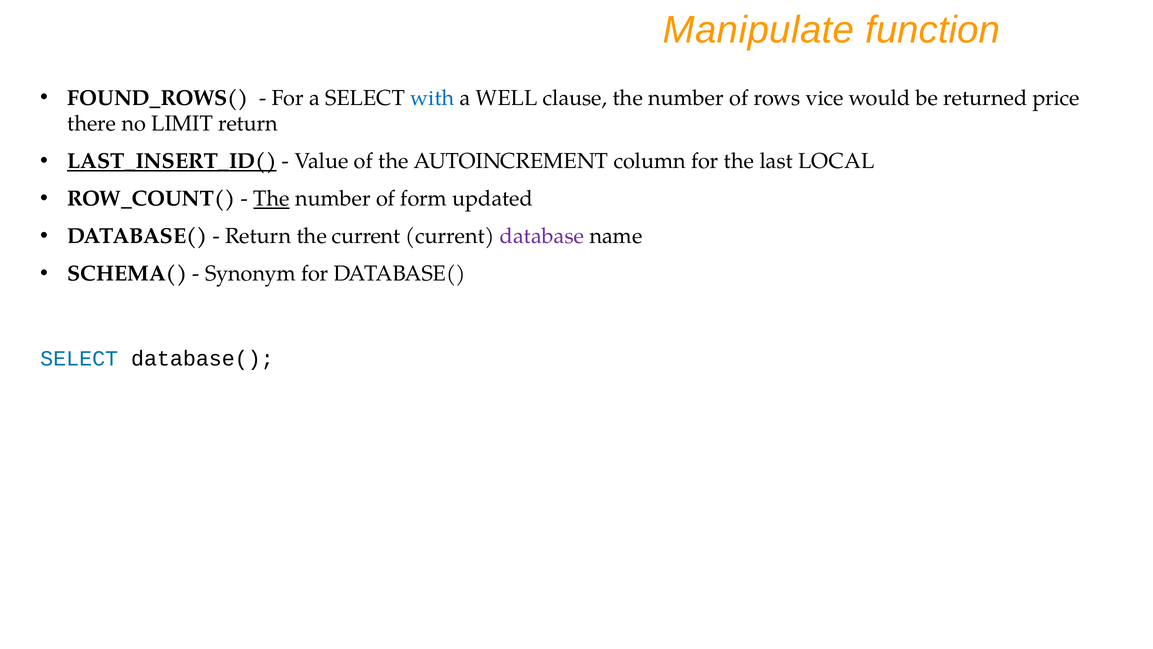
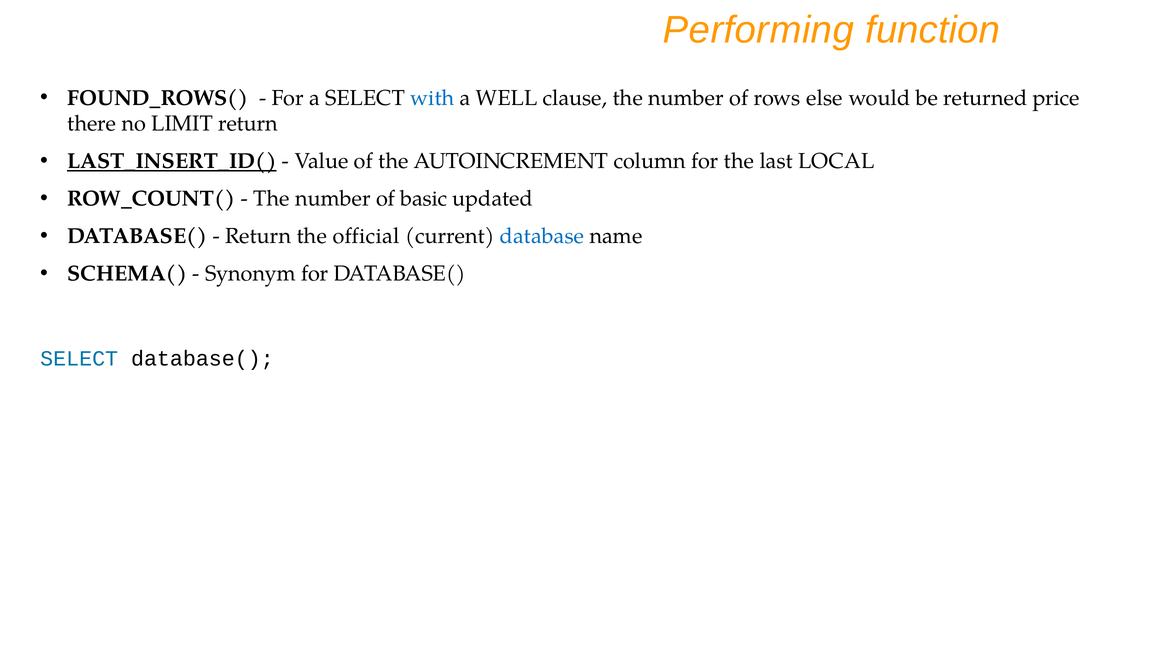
Manipulate: Manipulate -> Performing
vice: vice -> else
The at (272, 199) underline: present -> none
form: form -> basic
the current: current -> official
database colour: purple -> blue
